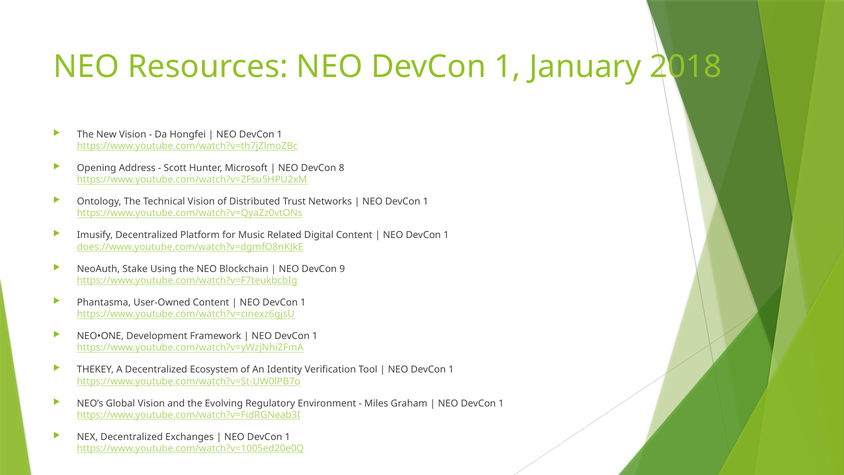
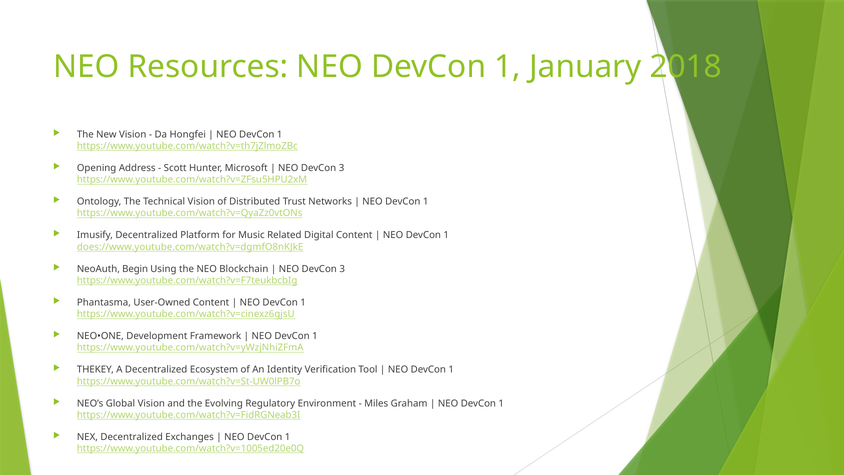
8 at (342, 168): 8 -> 3
Stake: Stake -> Begin
9 at (342, 269): 9 -> 3
